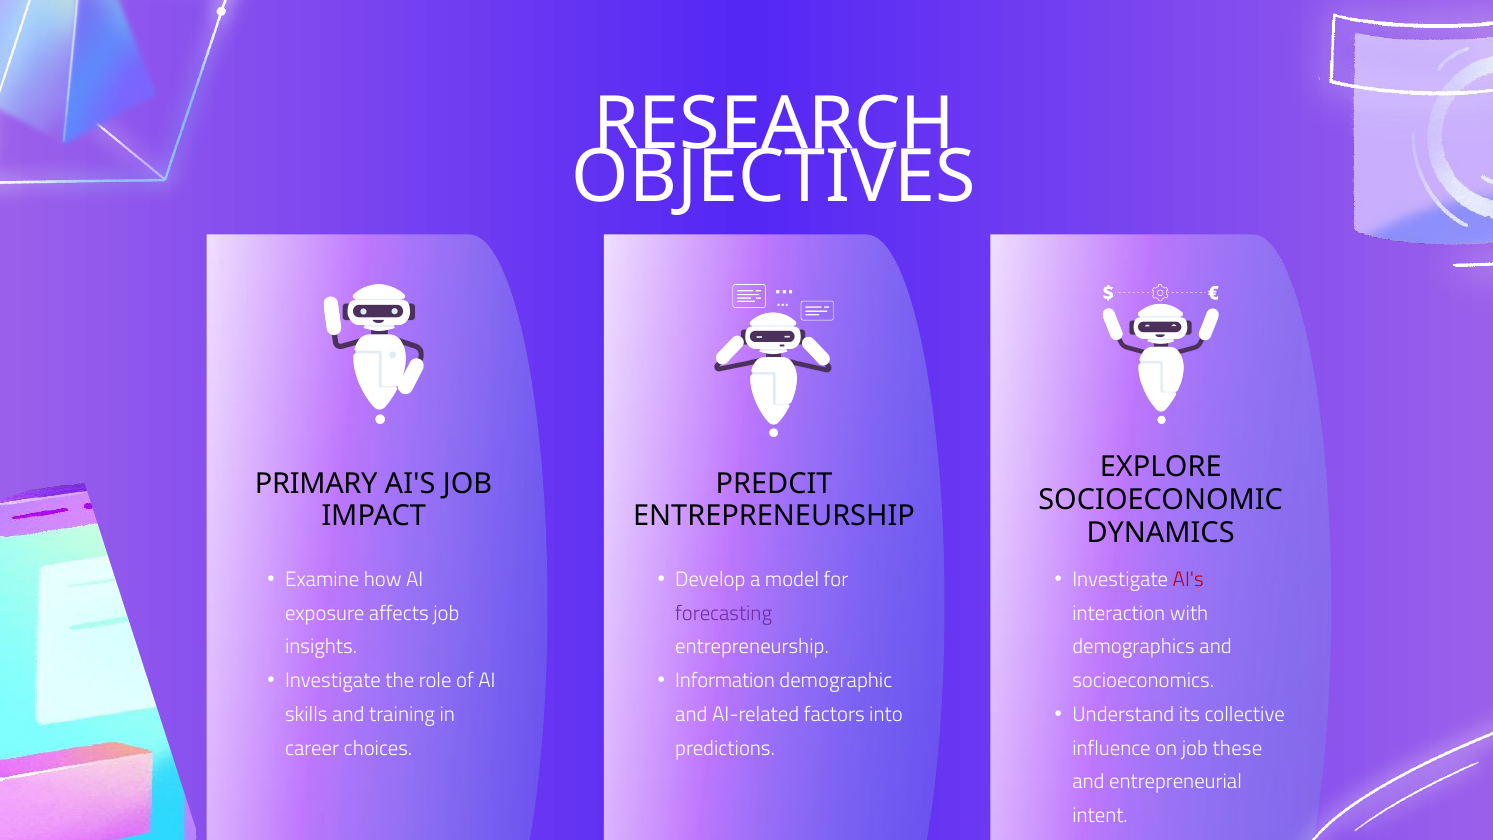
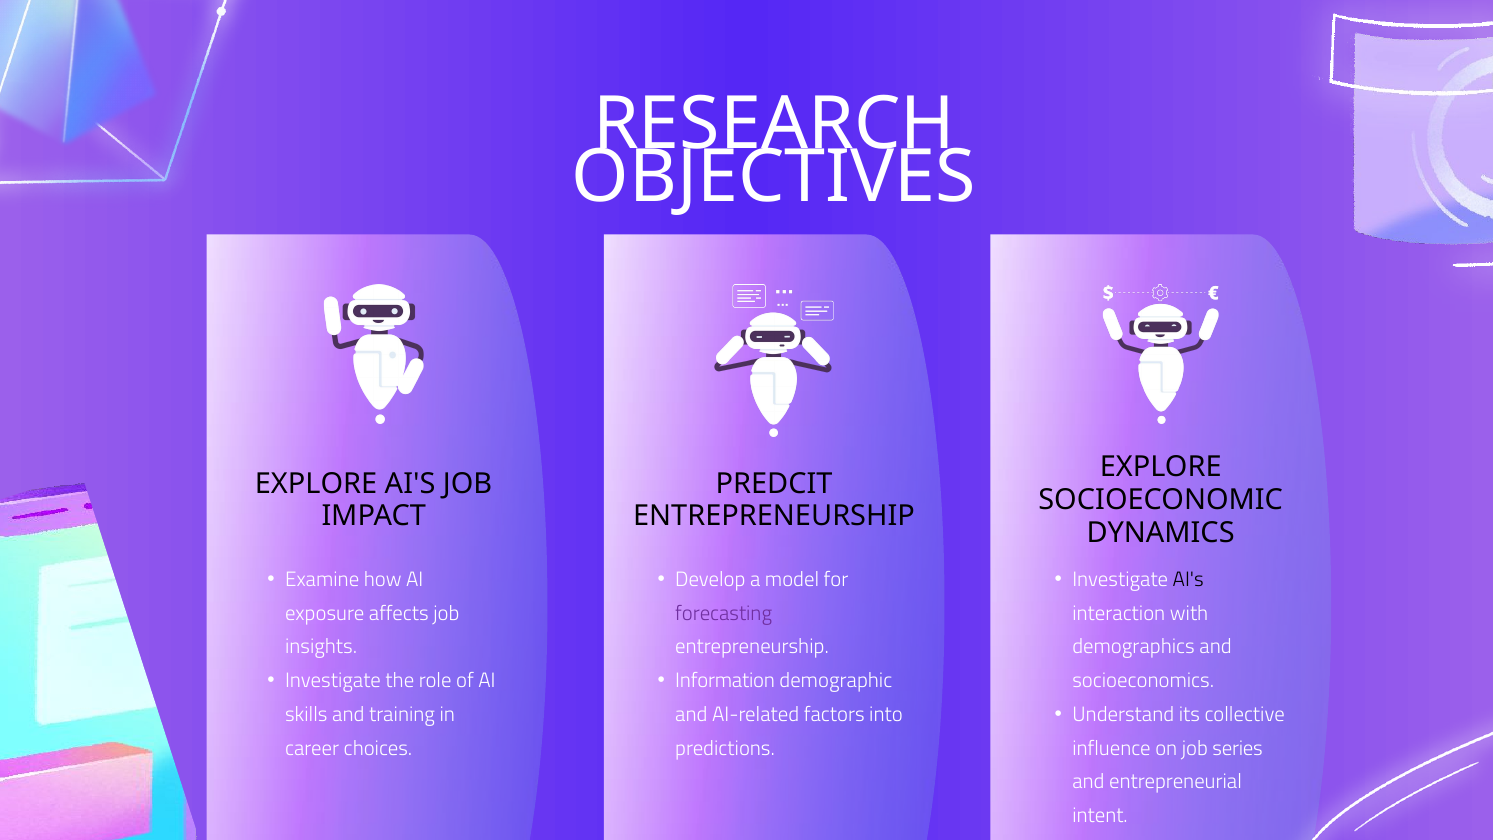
PRIMARY at (316, 483): PRIMARY -> EXPLORE
AI's at (1188, 580) colour: red -> black
these: these -> series
